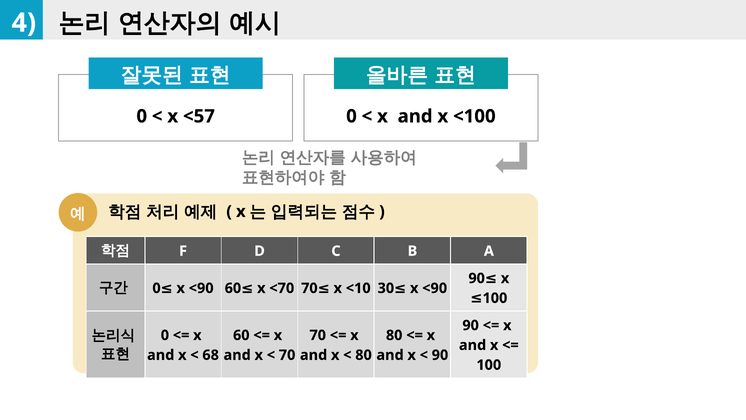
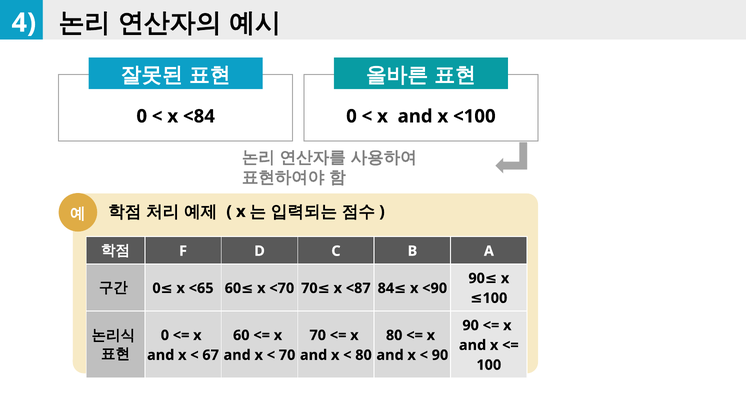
<57: <57 -> <84
0 x <90: <90 -> <65
<10: <10 -> <87
30: 30 -> 84
68: 68 -> 67
